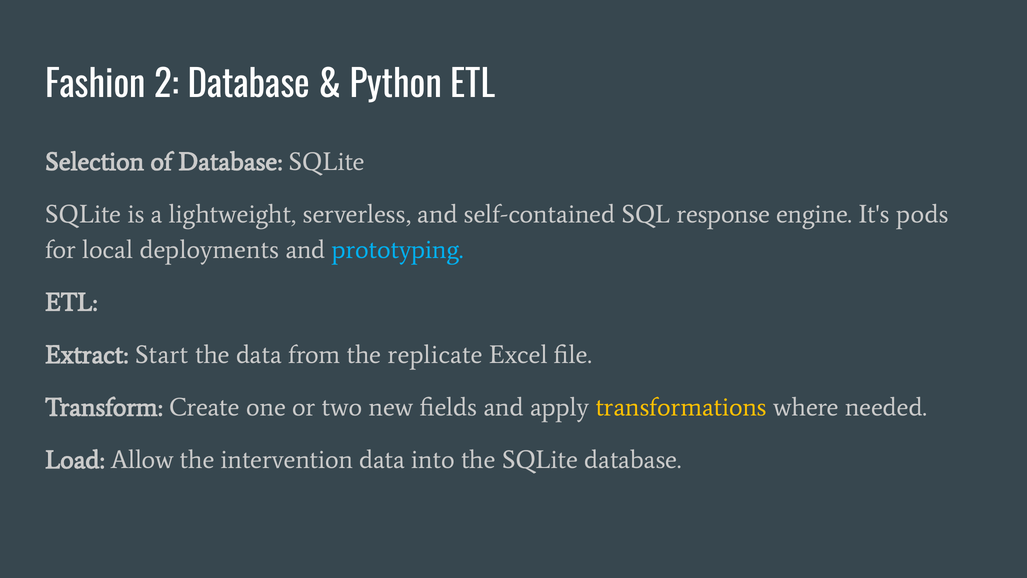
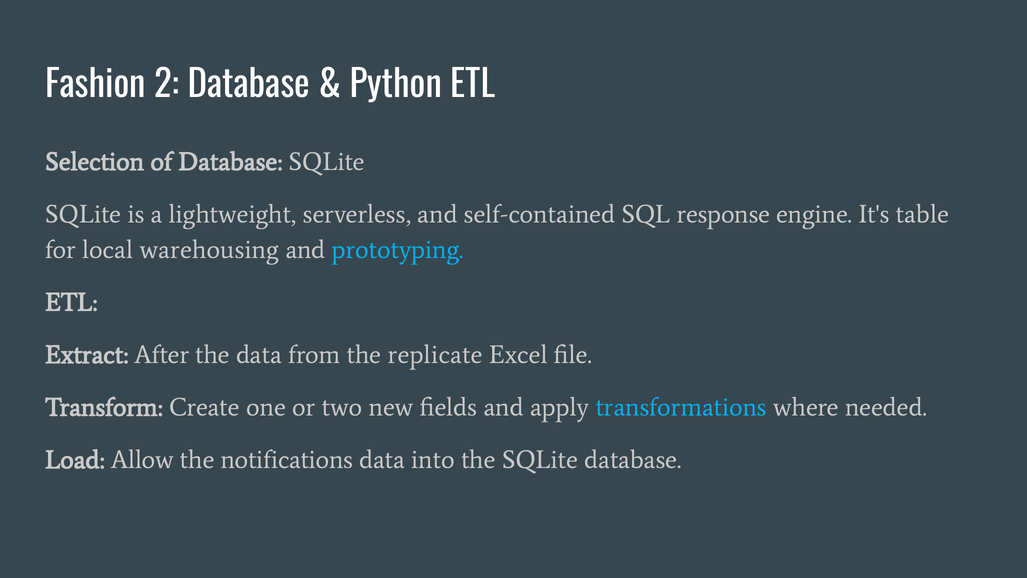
pods: pods -> table
deployments: deployments -> warehousing
Start: Start -> After
transformations colour: yellow -> light blue
intervention: intervention -> notifications
